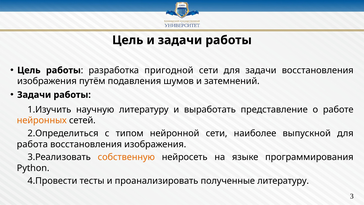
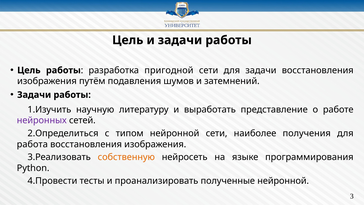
нейронных colour: orange -> purple
выпускной: выпускной -> получения
полученные литературу: литературу -> нейронной
